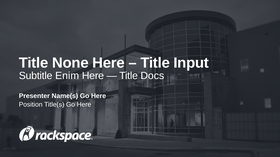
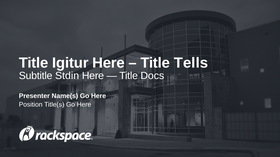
None: None -> Igitur
Input: Input -> Tells
Enim: Enim -> Stdin
